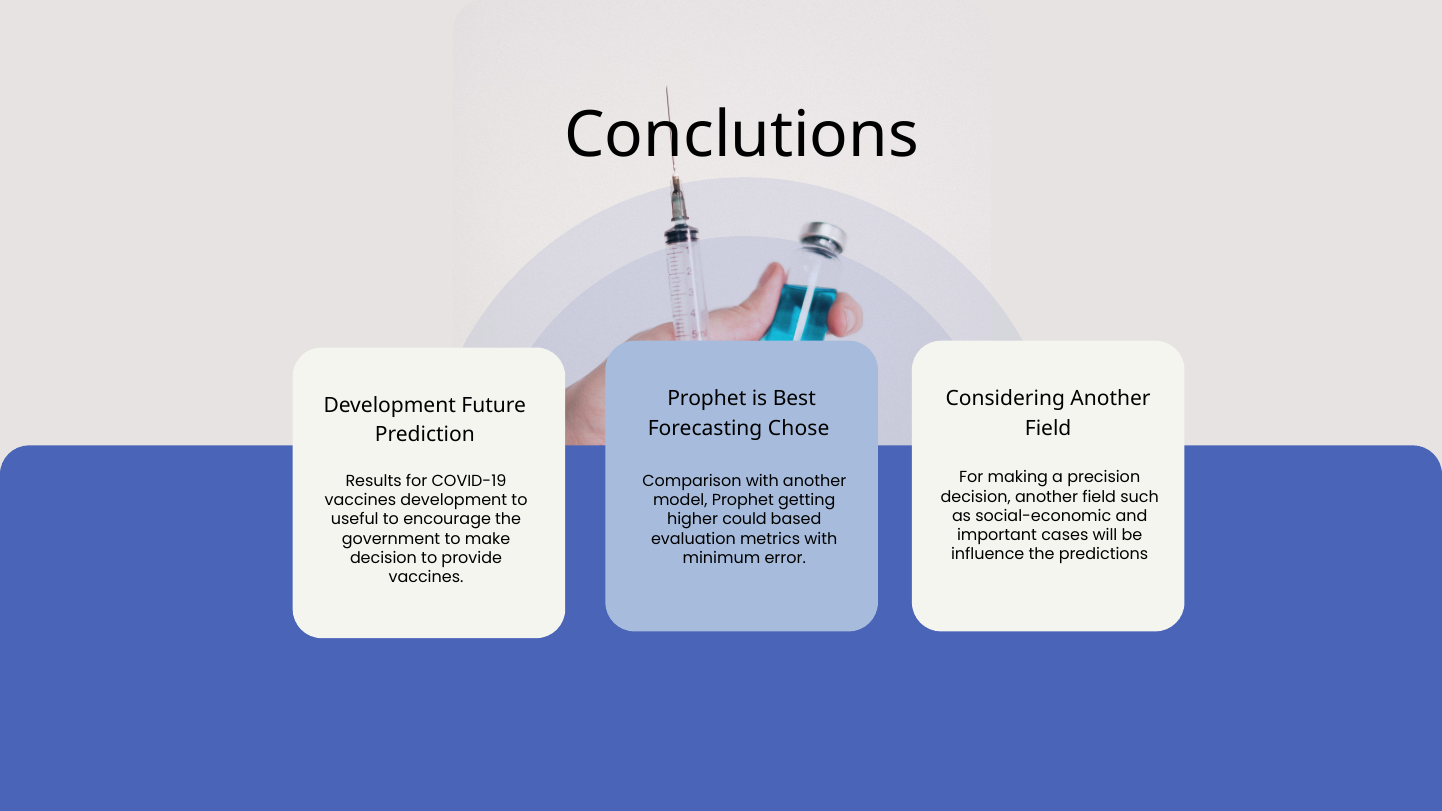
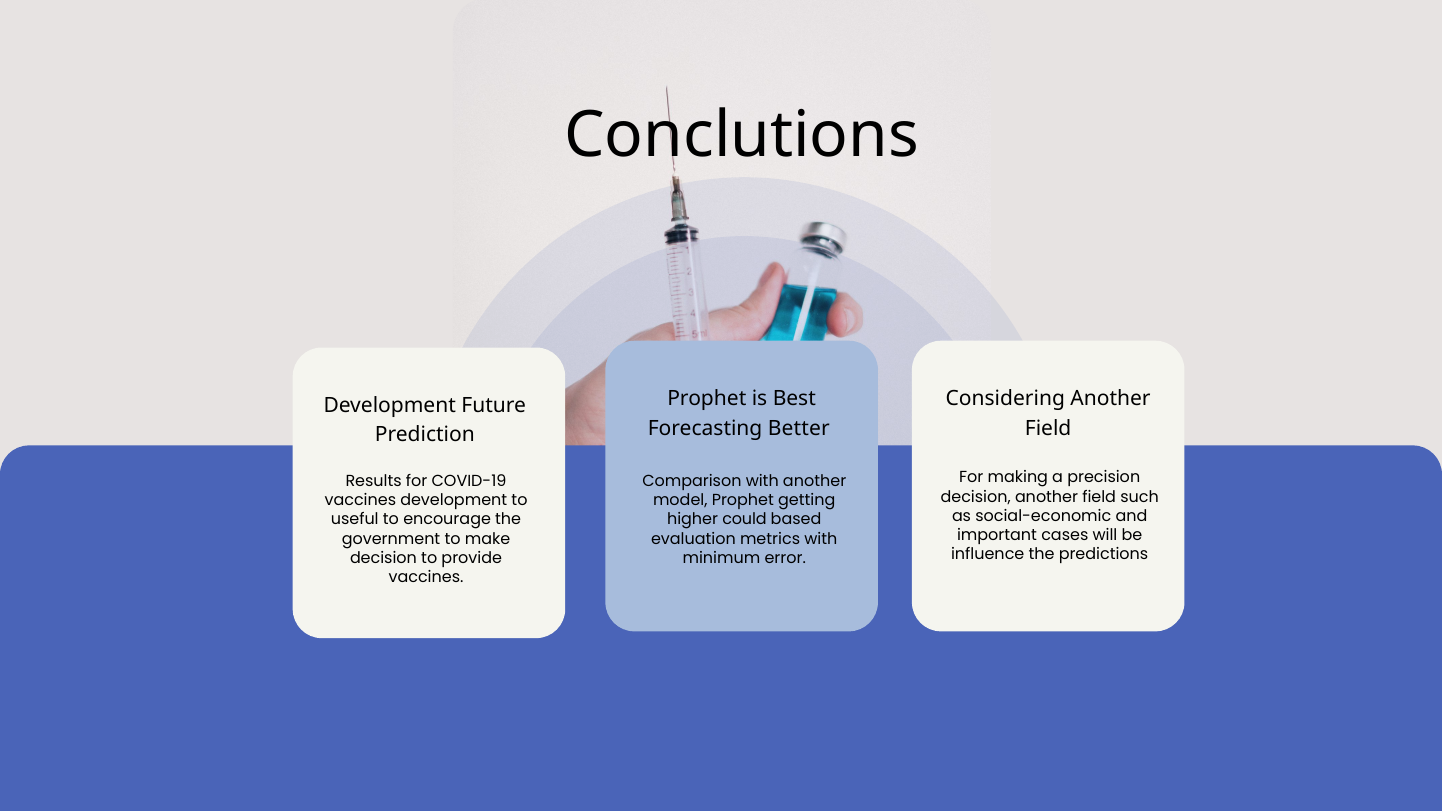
Chose: Chose -> Better
